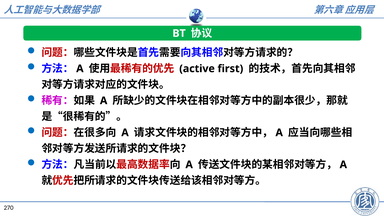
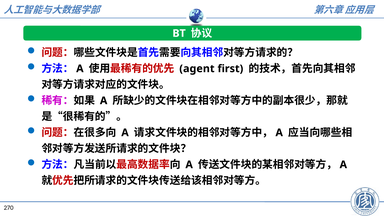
active: active -> agent
